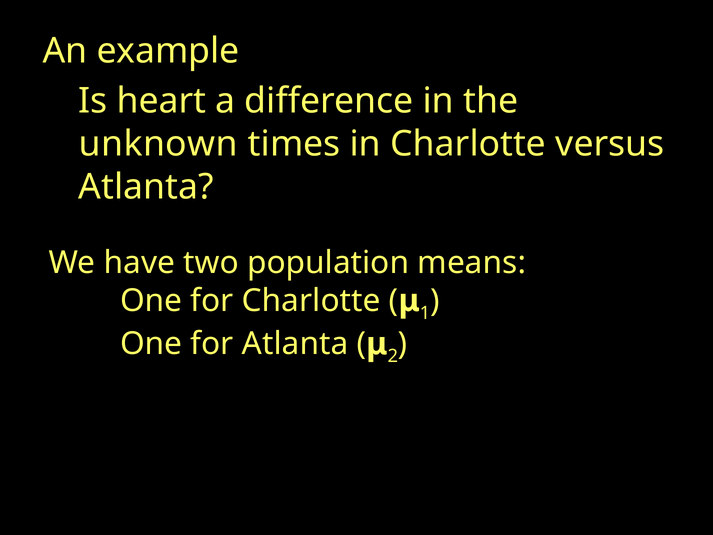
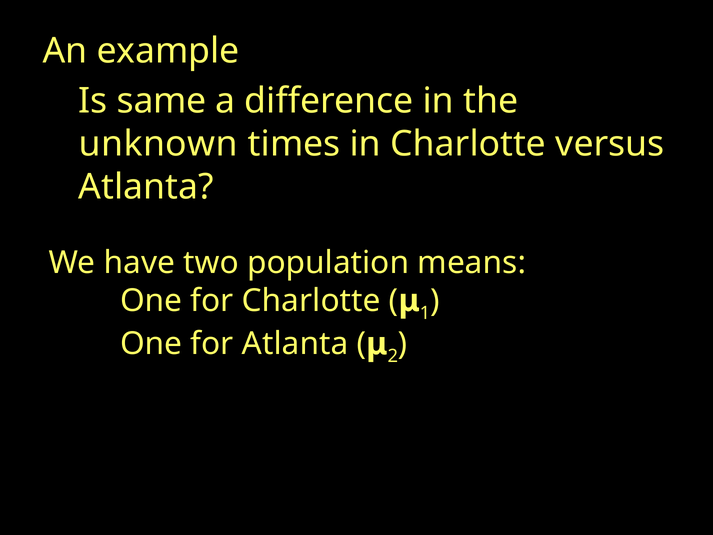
heart: heart -> same
